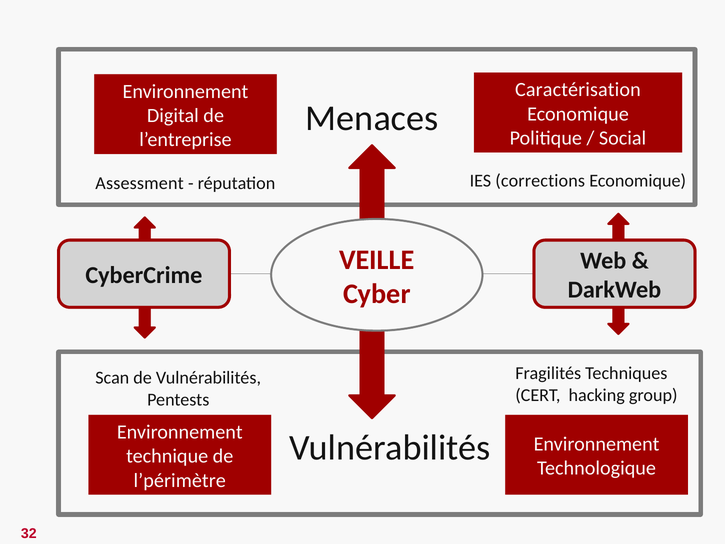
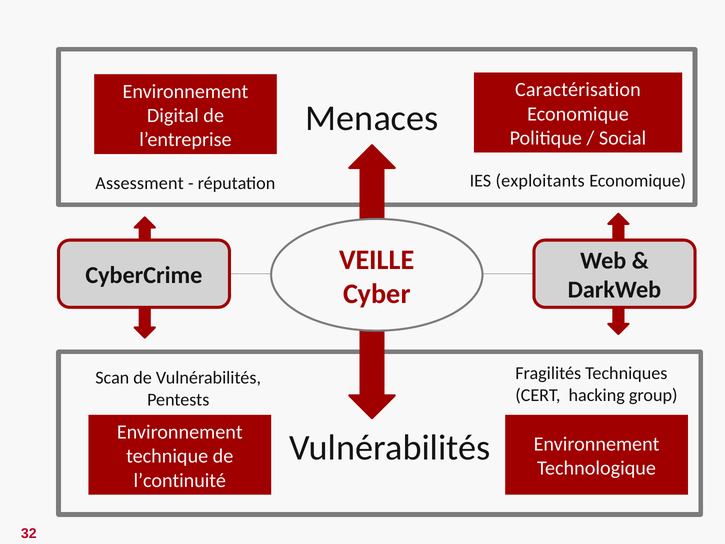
corrections: corrections -> exploitants
l’périmètre: l’périmètre -> l’continuité
